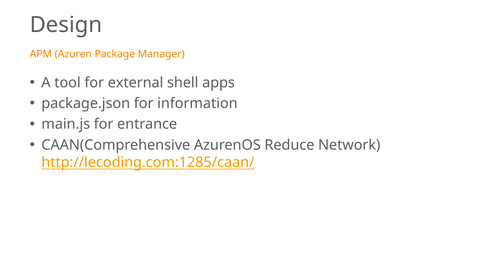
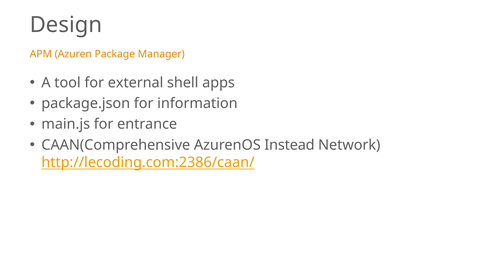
Reduce: Reduce -> Instead
http://lecoding.com:1285/caan/: http://lecoding.com:1285/caan/ -> http://lecoding.com:2386/caan/
